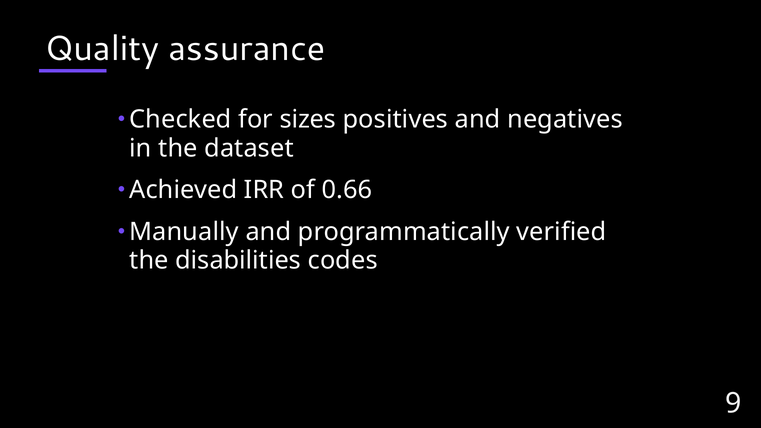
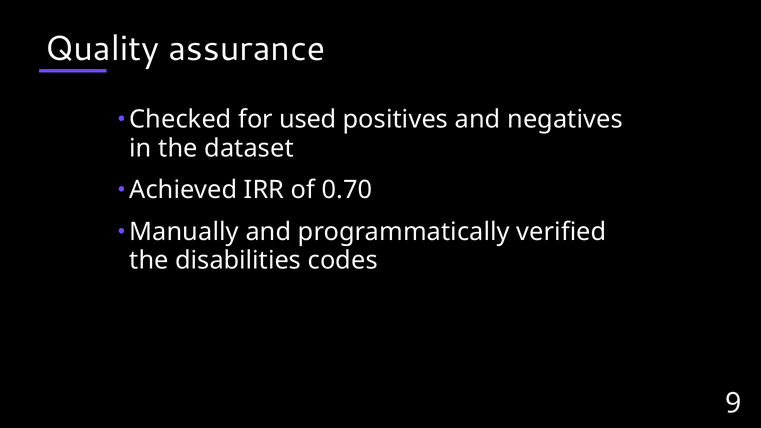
sizes: sizes -> used
0.66: 0.66 -> 0.70
